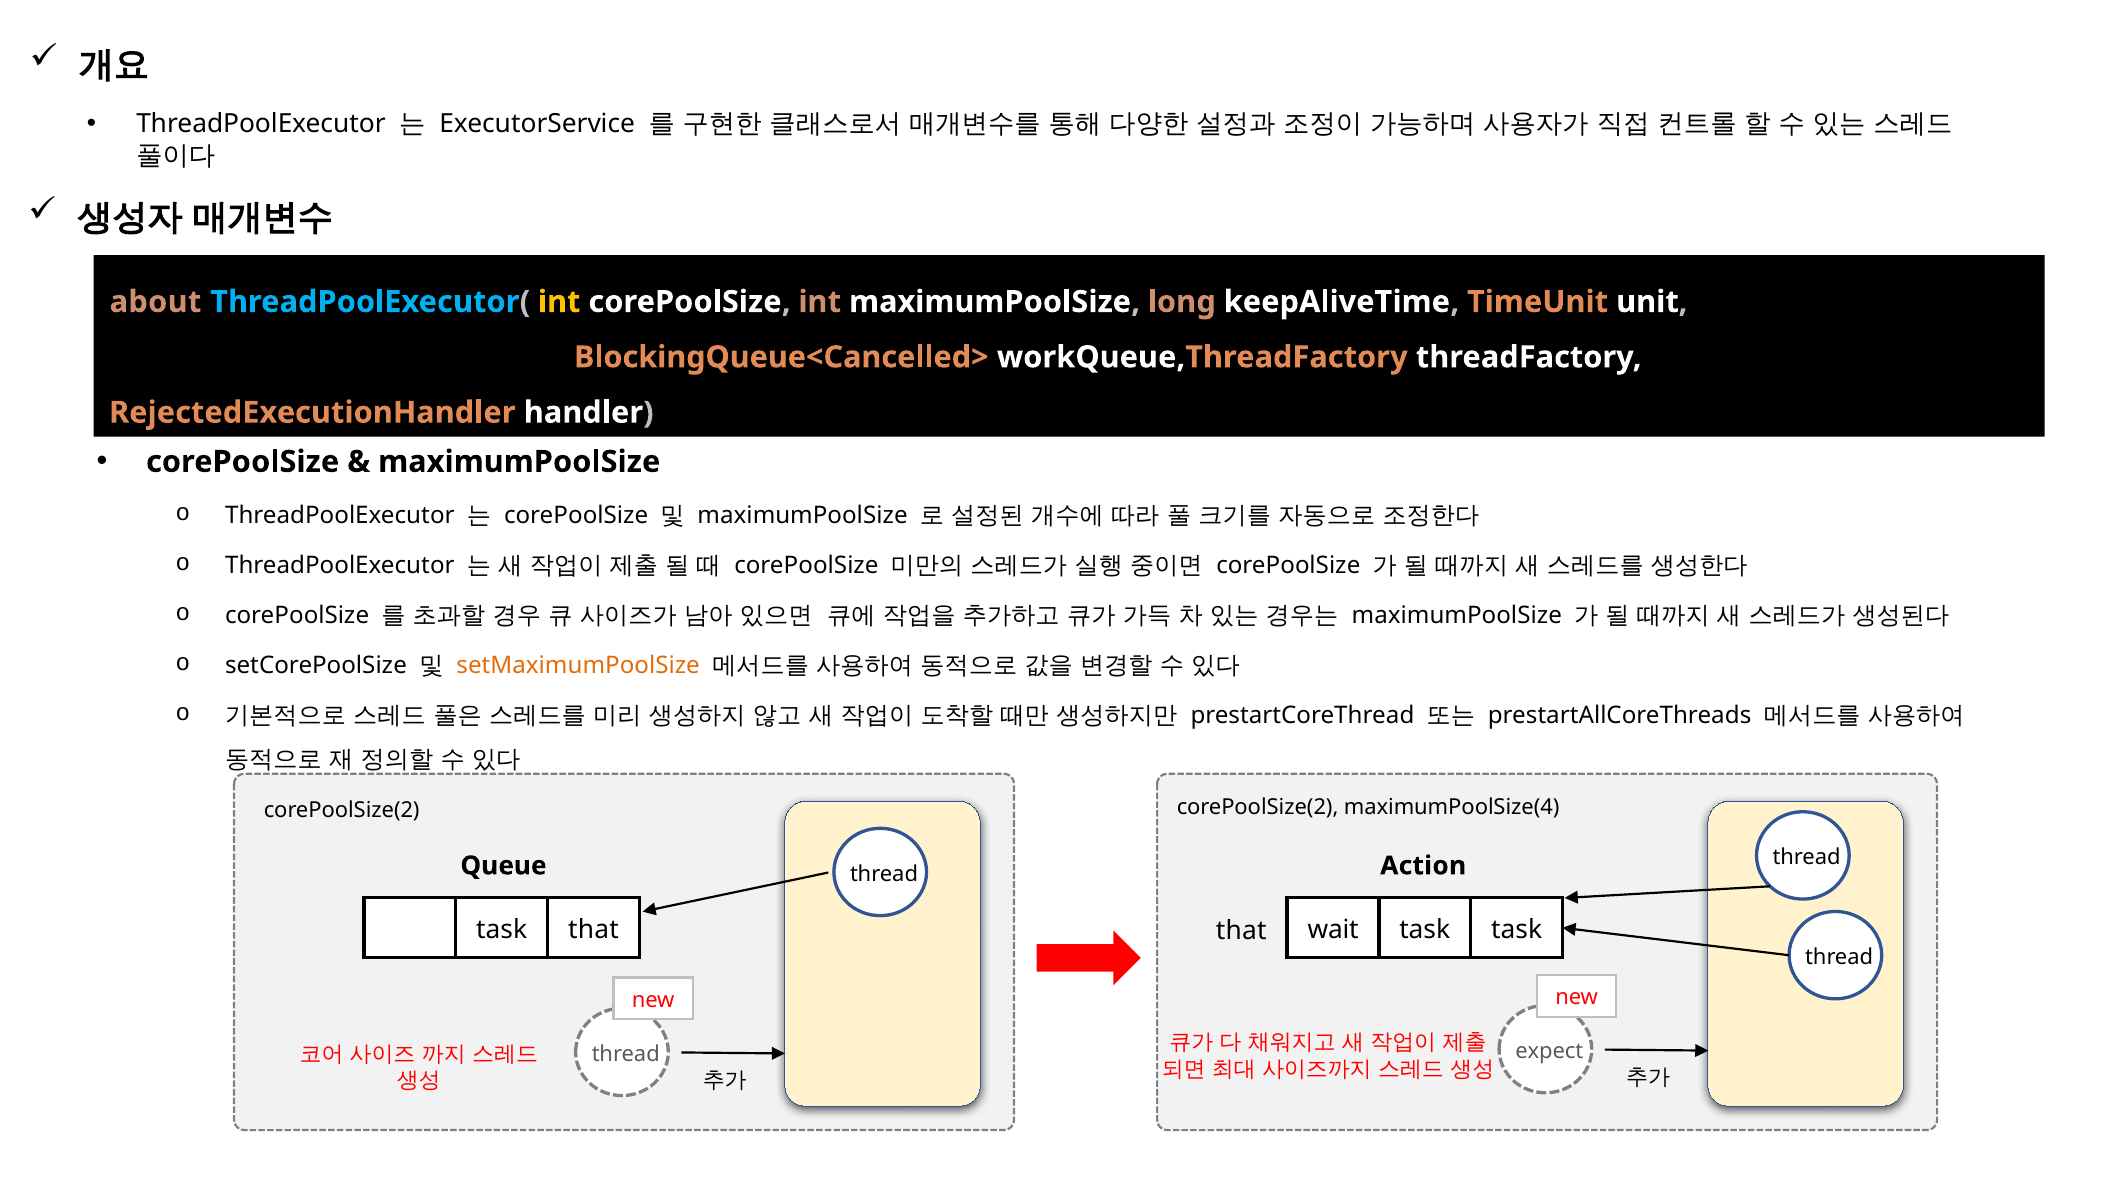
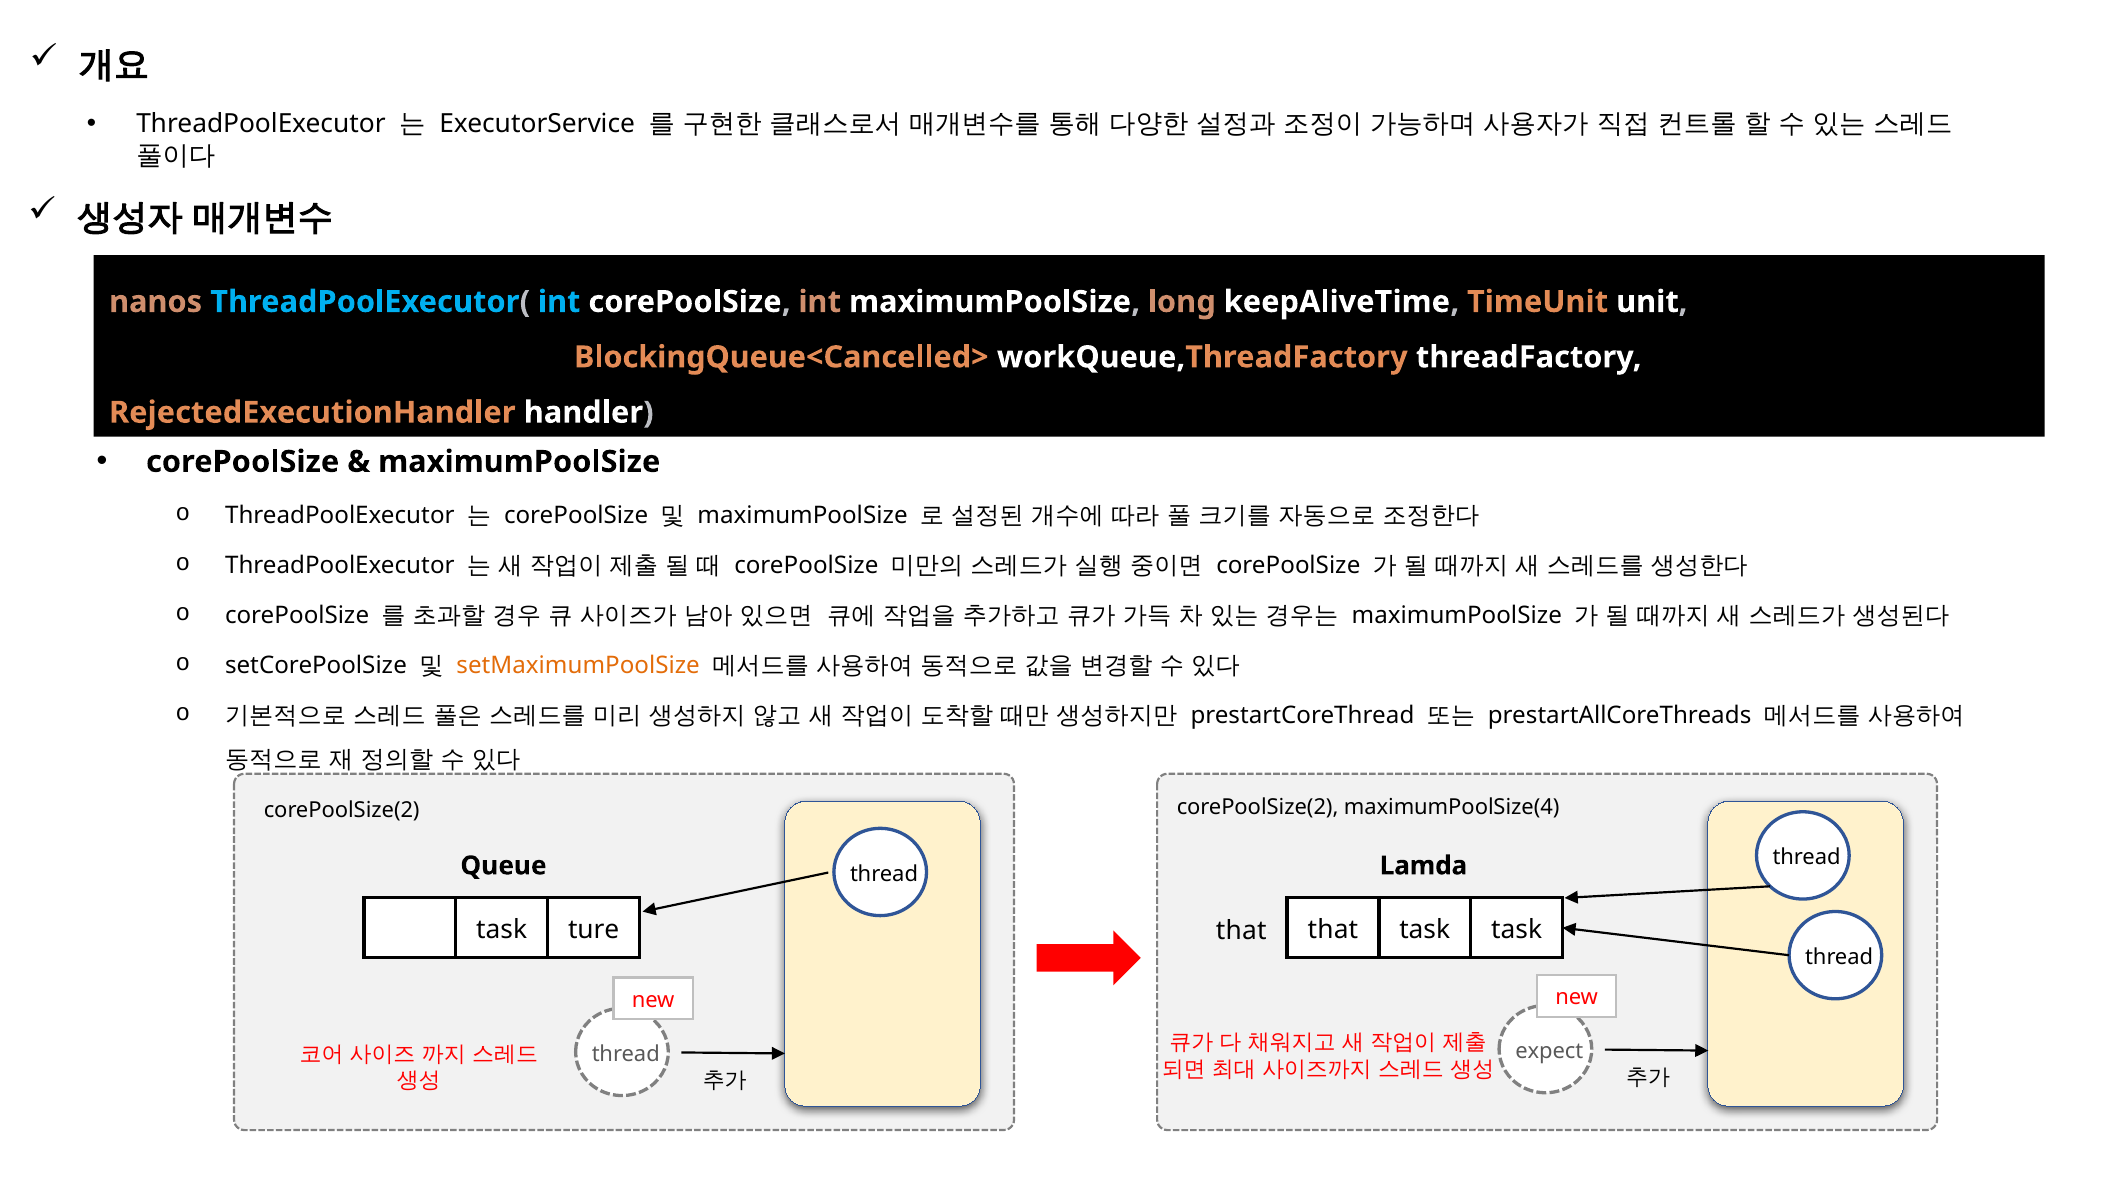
about: about -> nanos
int at (559, 302) colour: yellow -> light blue
Action: Action -> Lamda
task that: that -> ture
wait at (1333, 929): wait -> that
